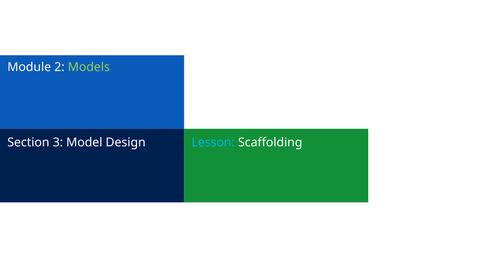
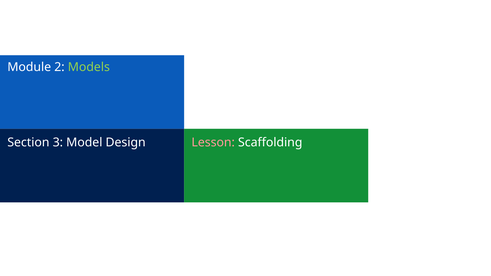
Lesson colour: light blue -> pink
